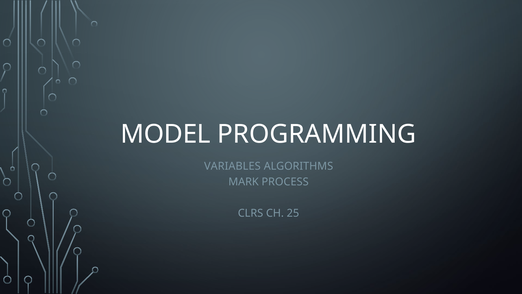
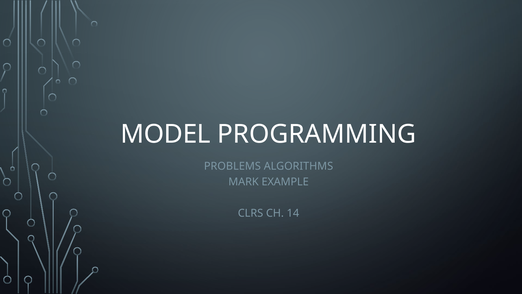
VARIABLES: VARIABLES -> PROBLEMS
PROCESS: PROCESS -> EXAMPLE
25: 25 -> 14
